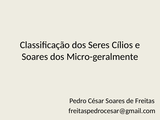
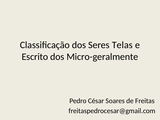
Cílios: Cílios -> Telas
Soares at (35, 57): Soares -> Escrito
